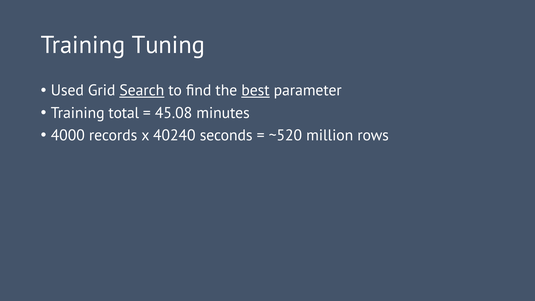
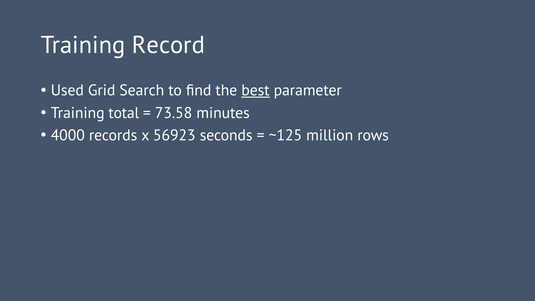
Tuning: Tuning -> Record
Search underline: present -> none
45.08: 45.08 -> 73.58
40240: 40240 -> 56923
~520: ~520 -> ~125
